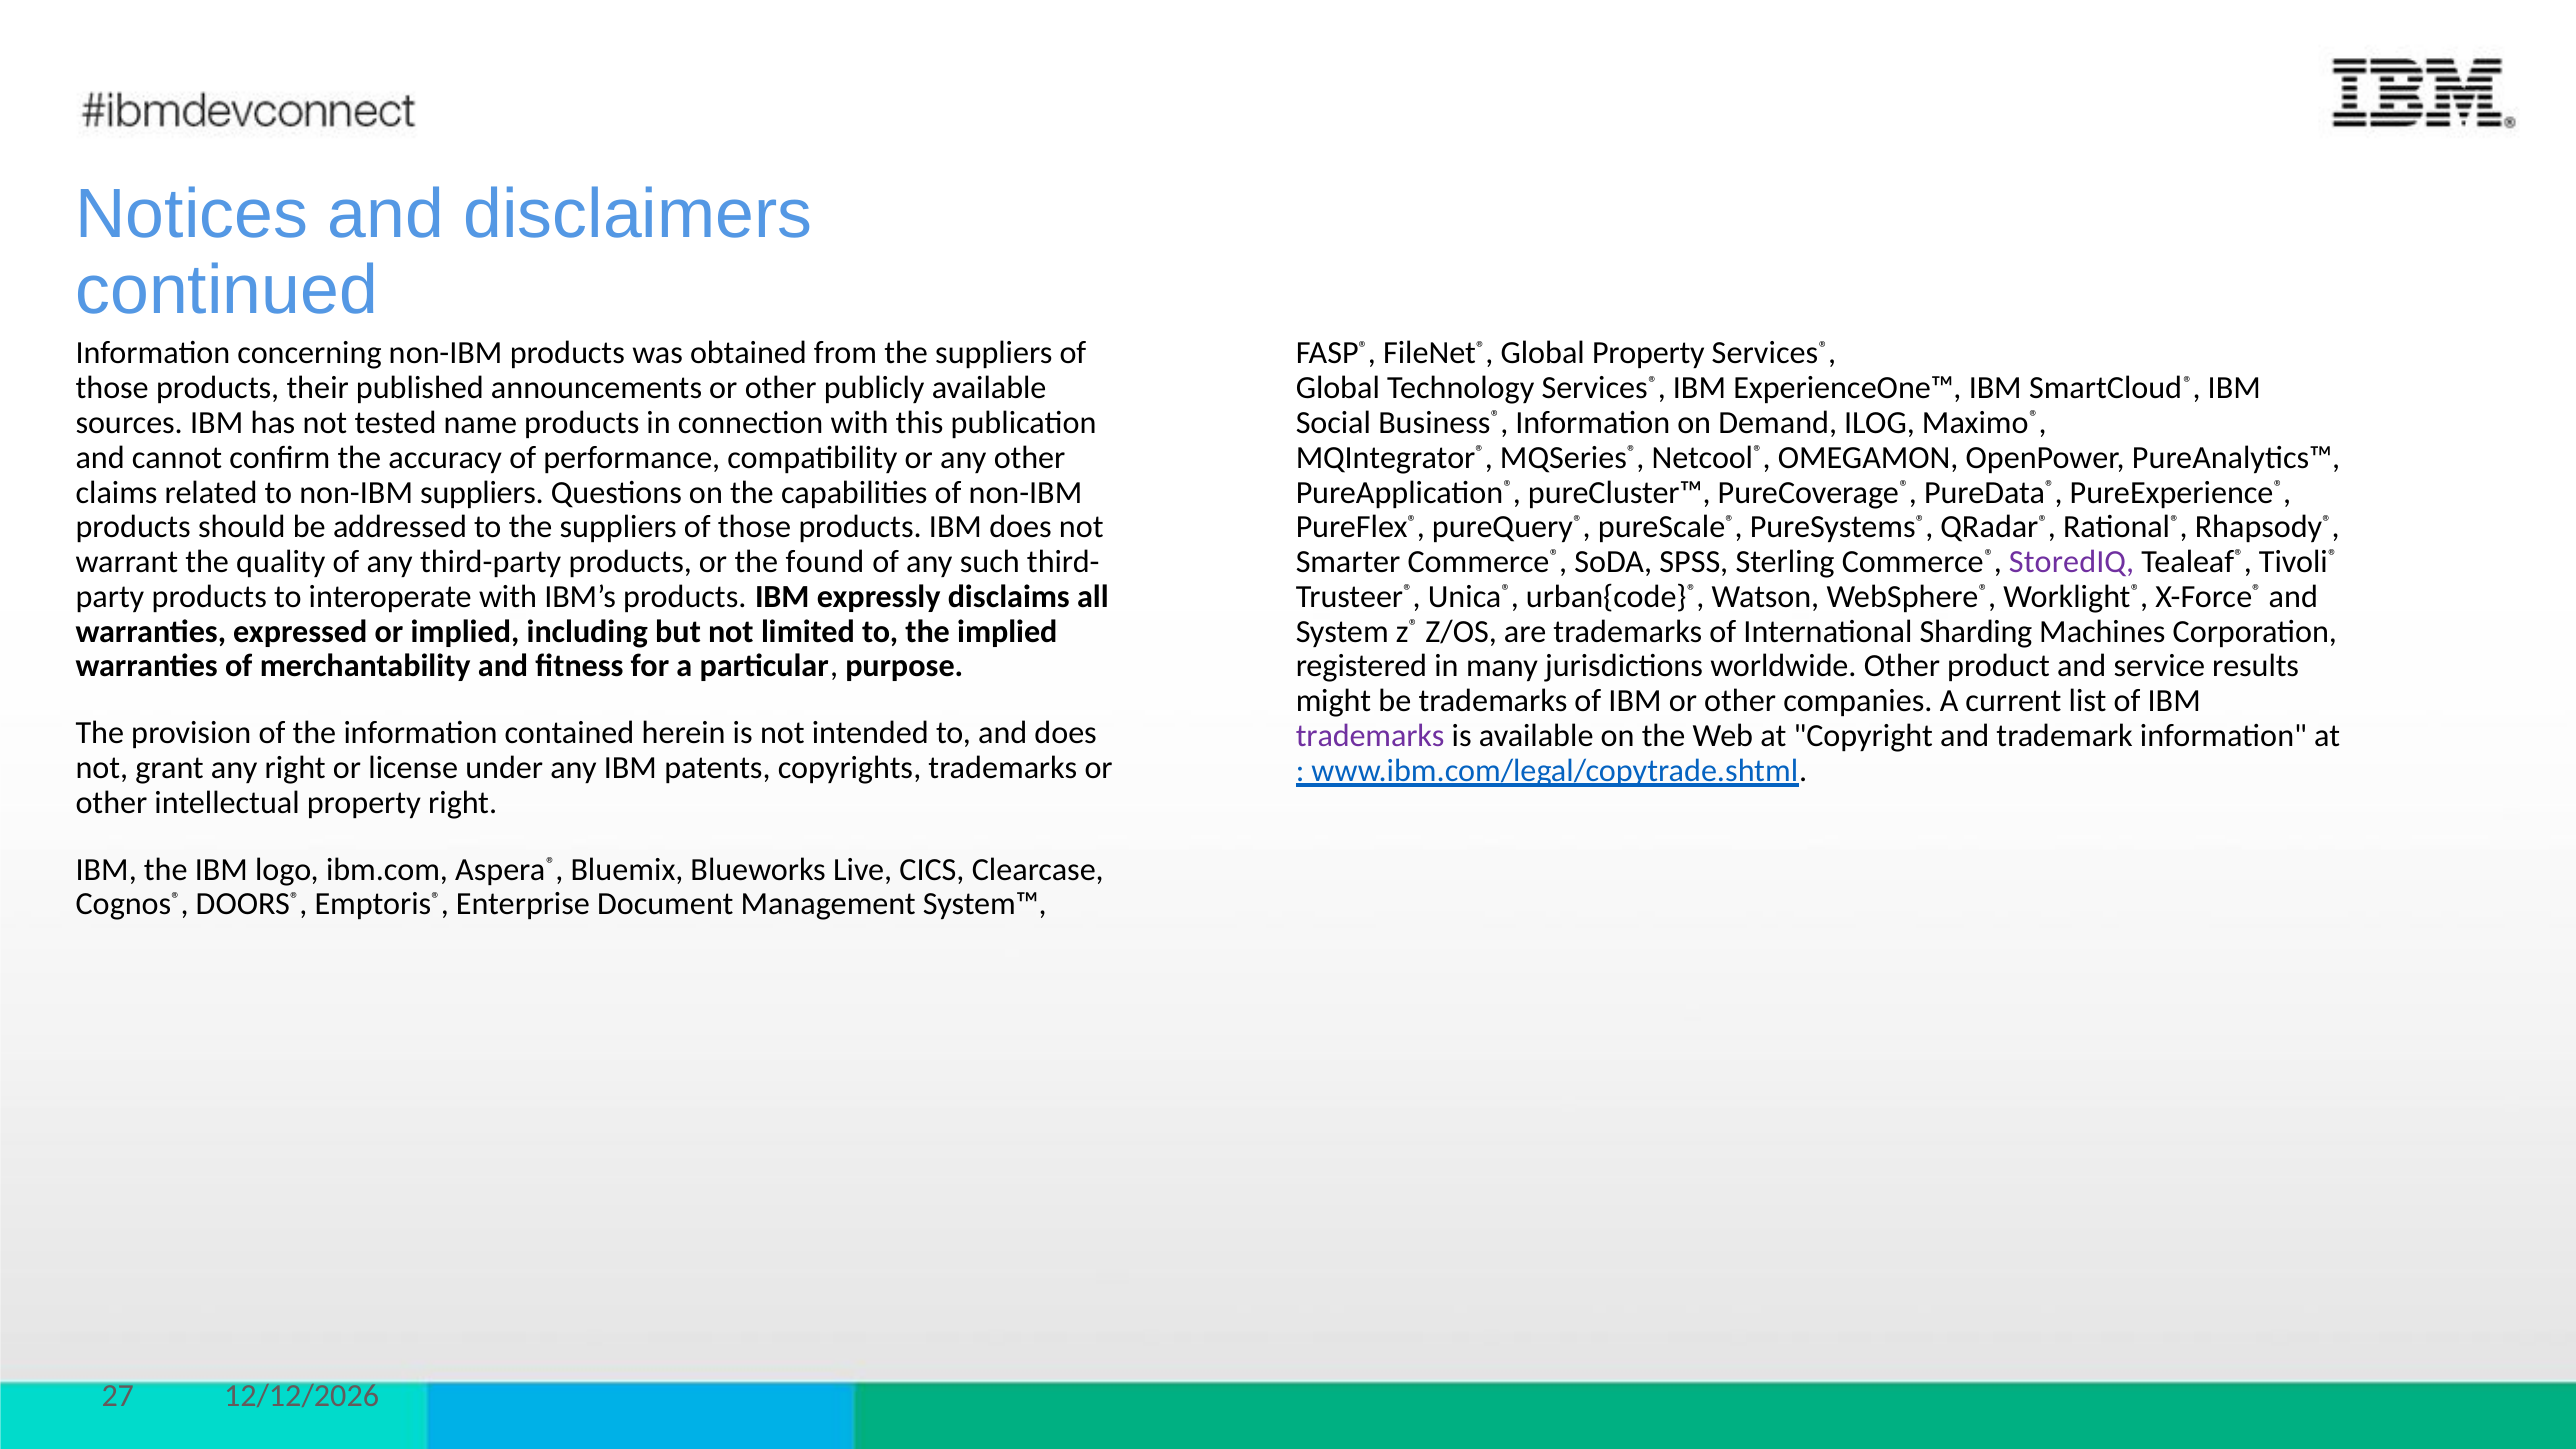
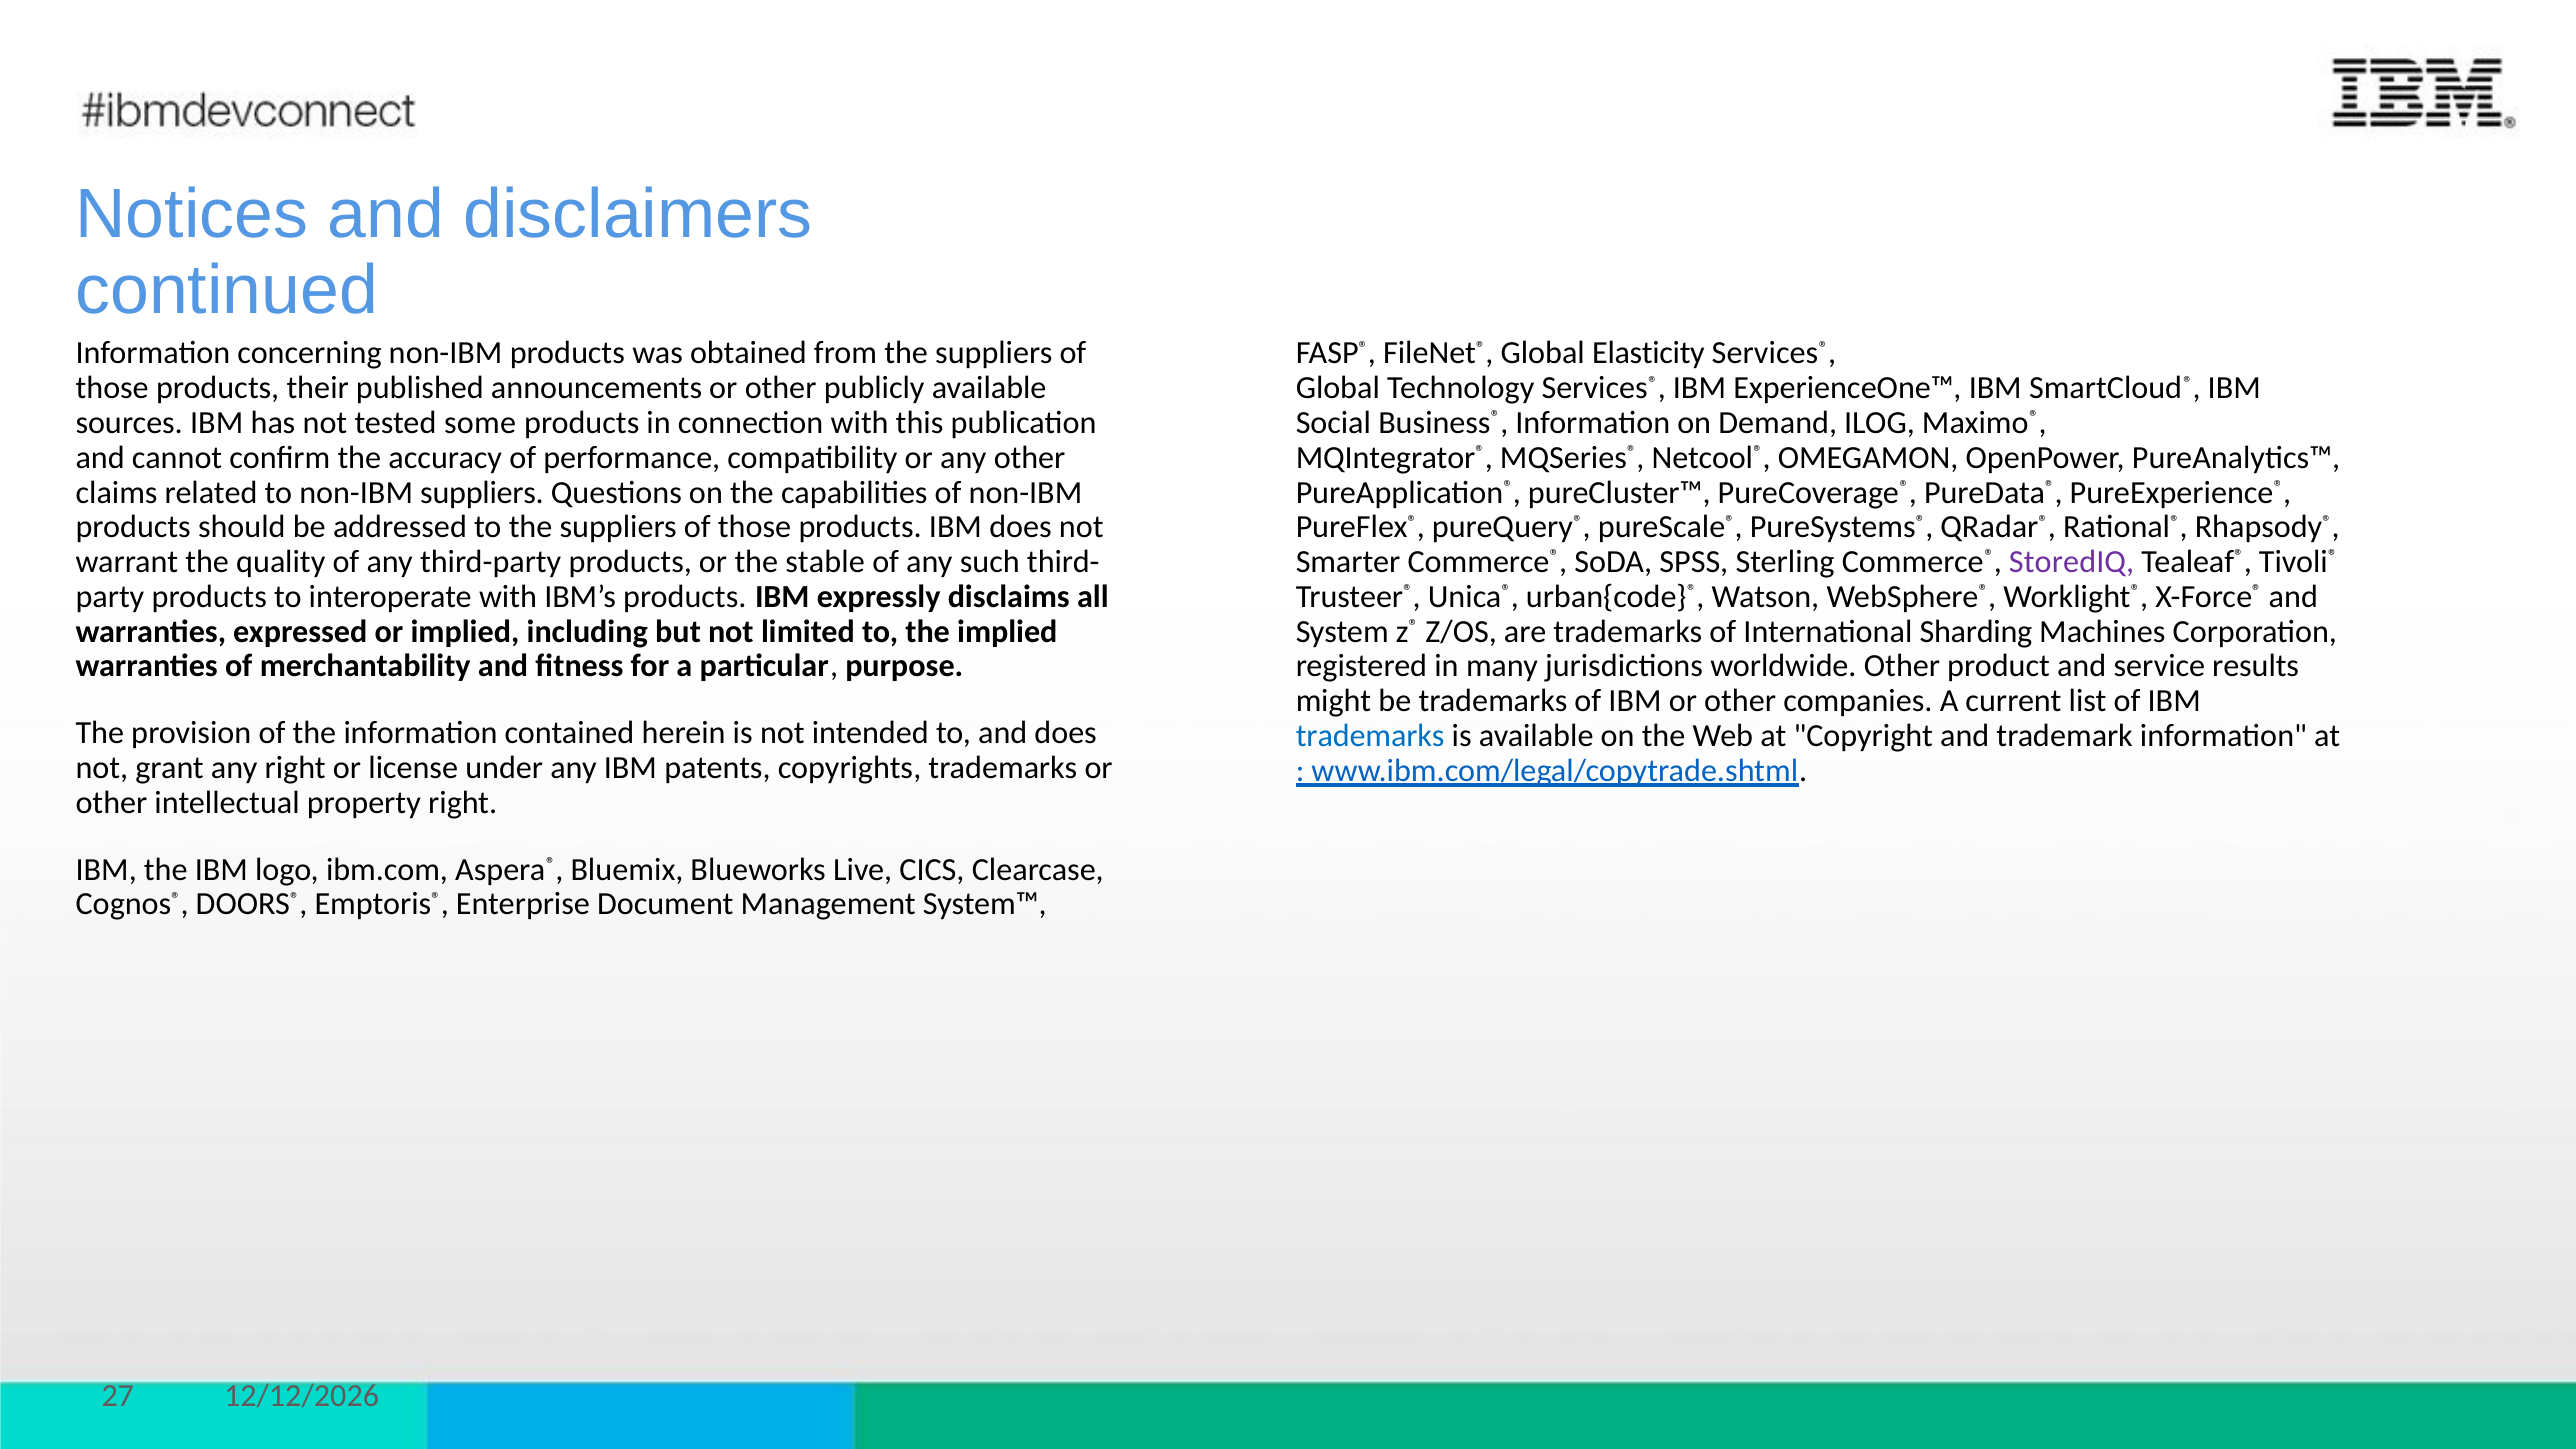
Global Property: Property -> Elasticity
name: name -> some
found: found -> stable
trademarks at (1370, 736) colour: purple -> blue
